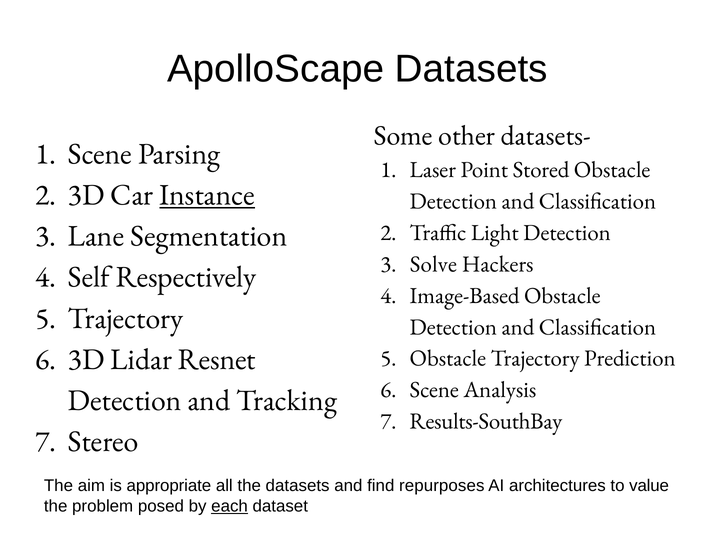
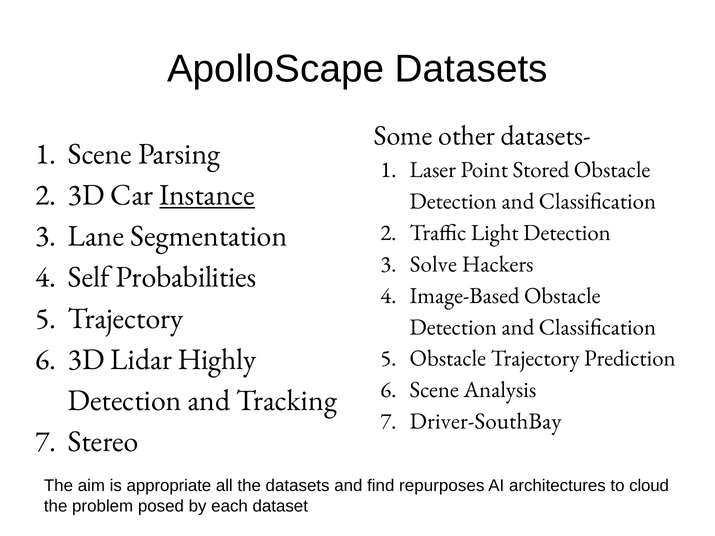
Respectively: Respectively -> Probabilities
Resnet: Resnet -> Highly
Results-SouthBay: Results-SouthBay -> Driver-SouthBay
value: value -> cloud
each underline: present -> none
